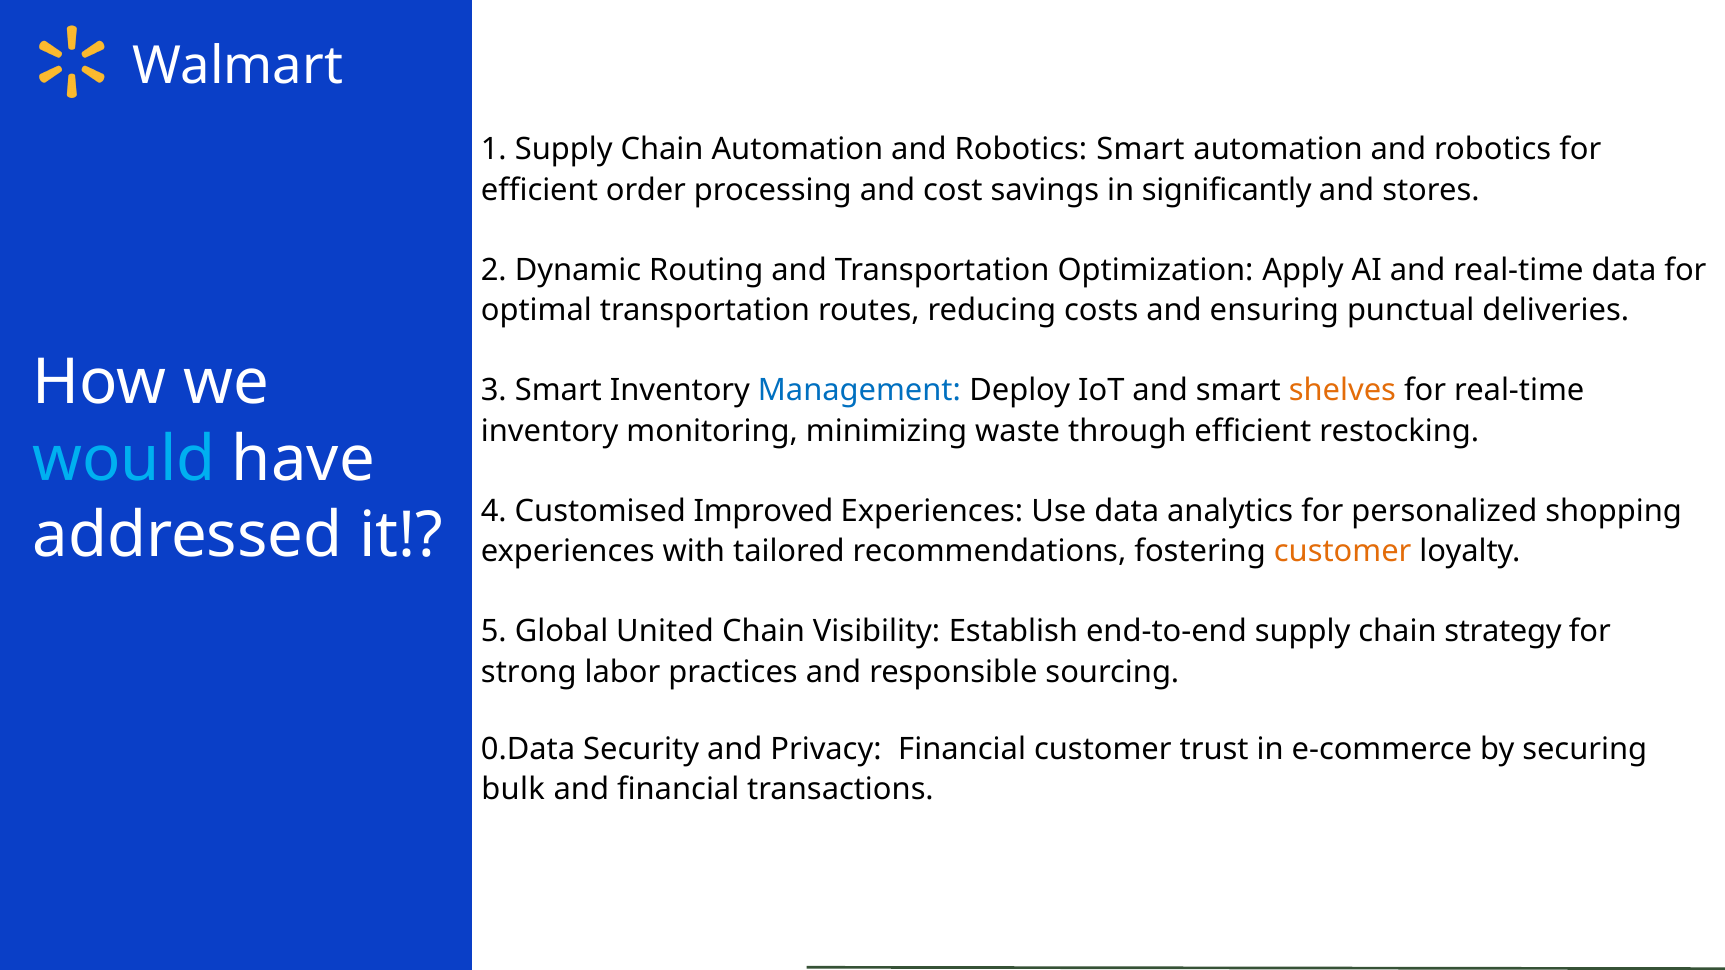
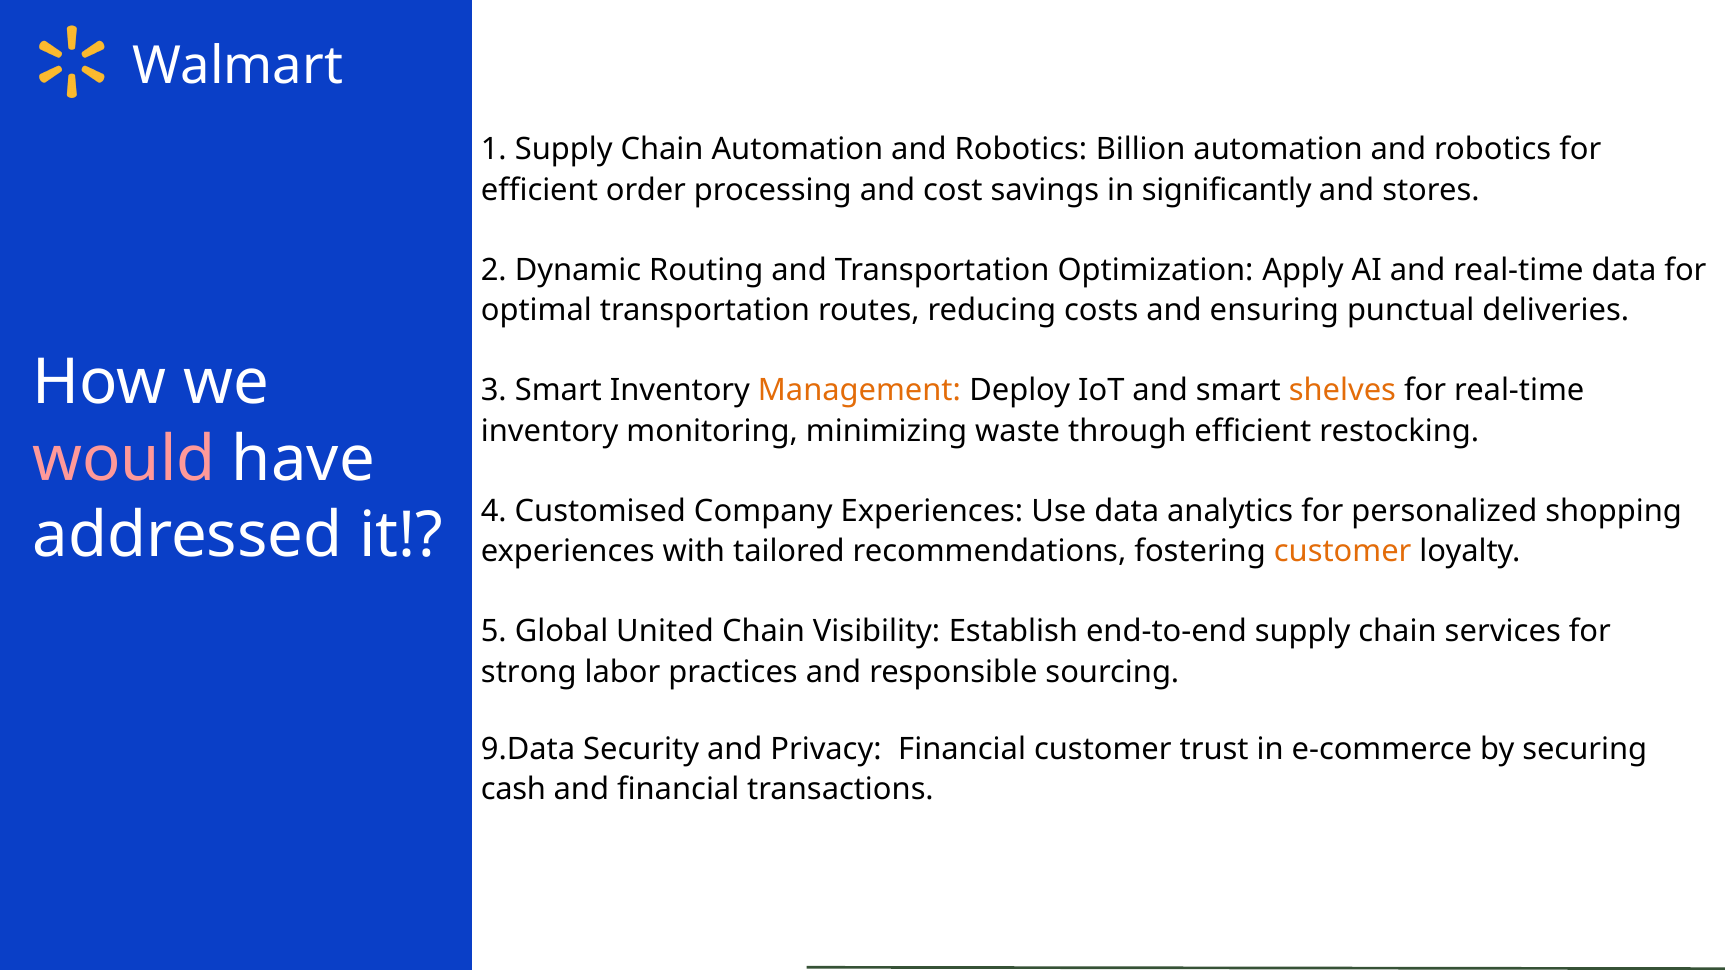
Robotics Smart: Smart -> Billion
Management colour: blue -> orange
would colour: light blue -> pink
Improved: Improved -> Company
strategy: strategy -> services
0.Data: 0.Data -> 9.Data
bulk: bulk -> cash
